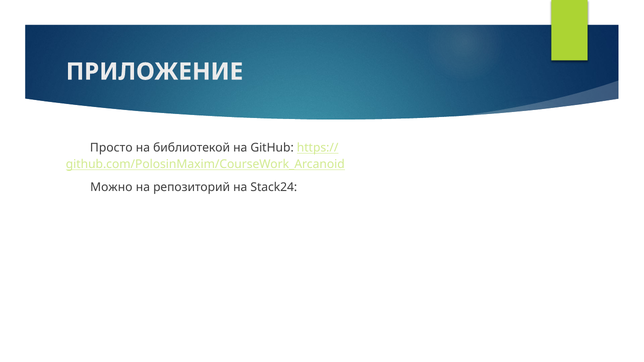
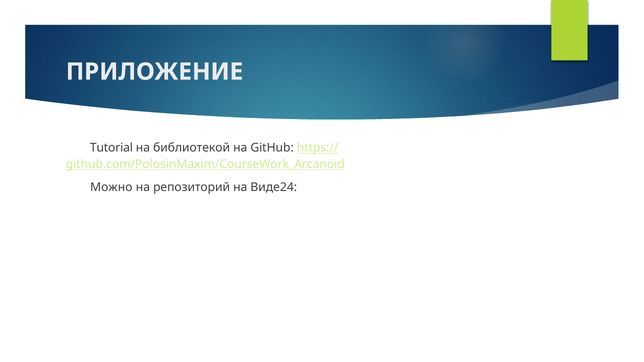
Просто: Просто -> Tutorial
Stack24: Stack24 -> Виде24
